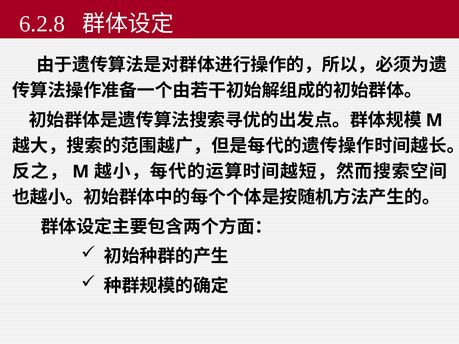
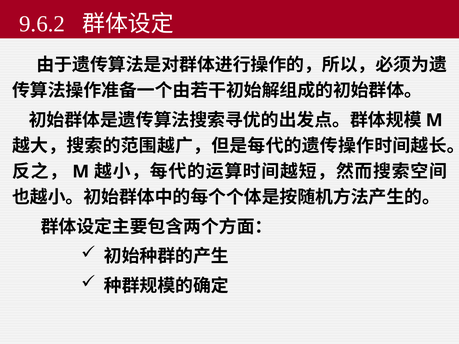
6.2.8: 6.2.8 -> 9.6.2
